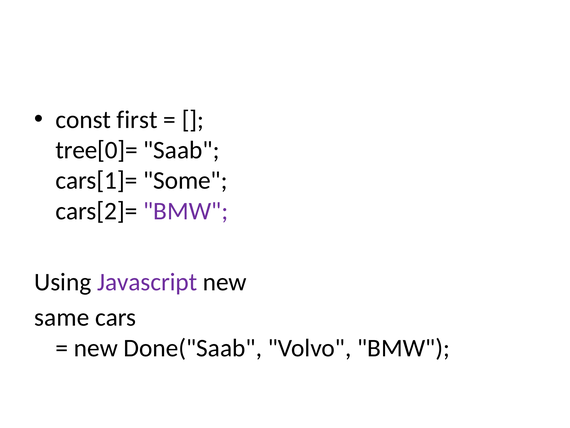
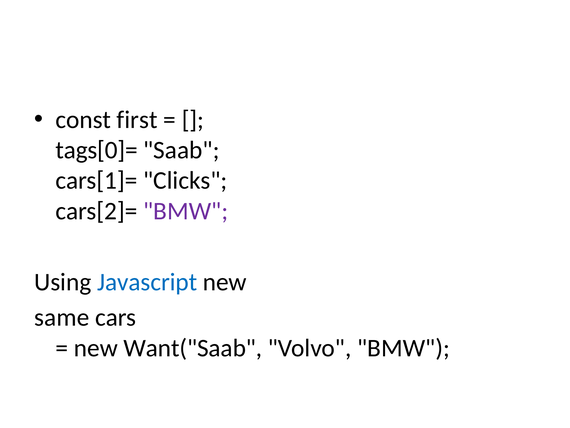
tree[0]=: tree[0]= -> tags[0]=
Some: Some -> Clicks
Javascript colour: purple -> blue
Done("Saab: Done("Saab -> Want("Saab
